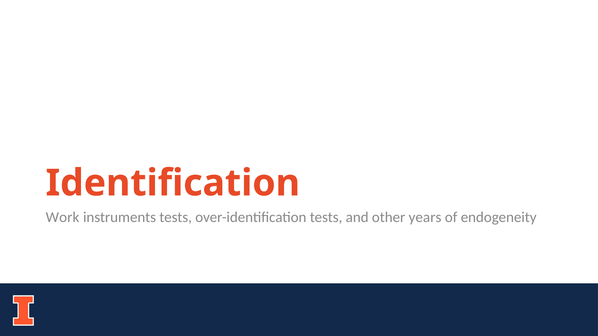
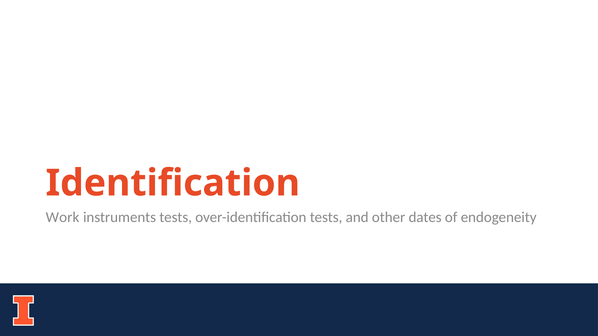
years: years -> dates
